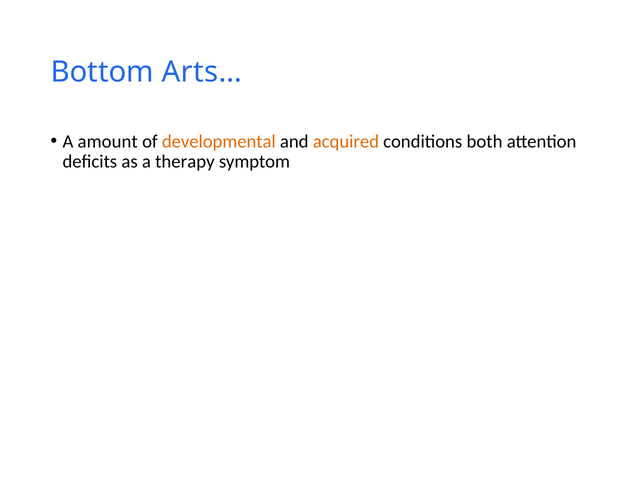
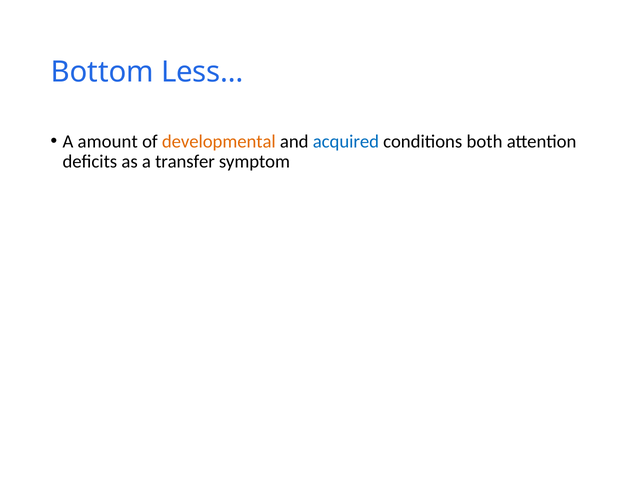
Arts…: Arts… -> Less…
acquired colour: orange -> blue
therapy: therapy -> transfer
